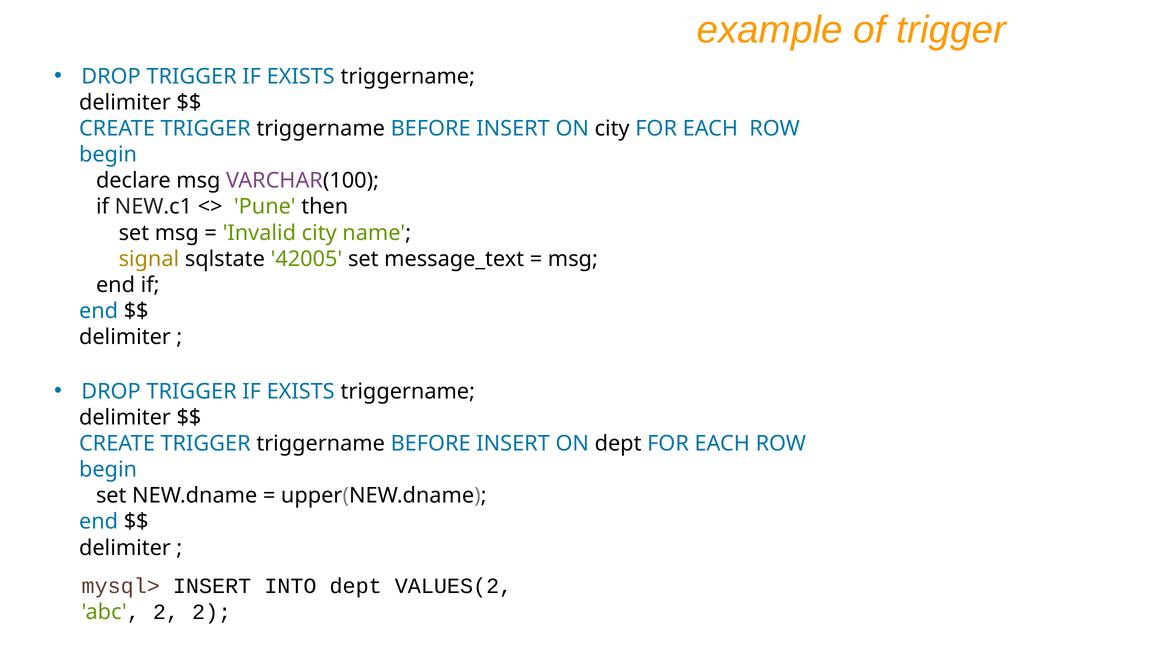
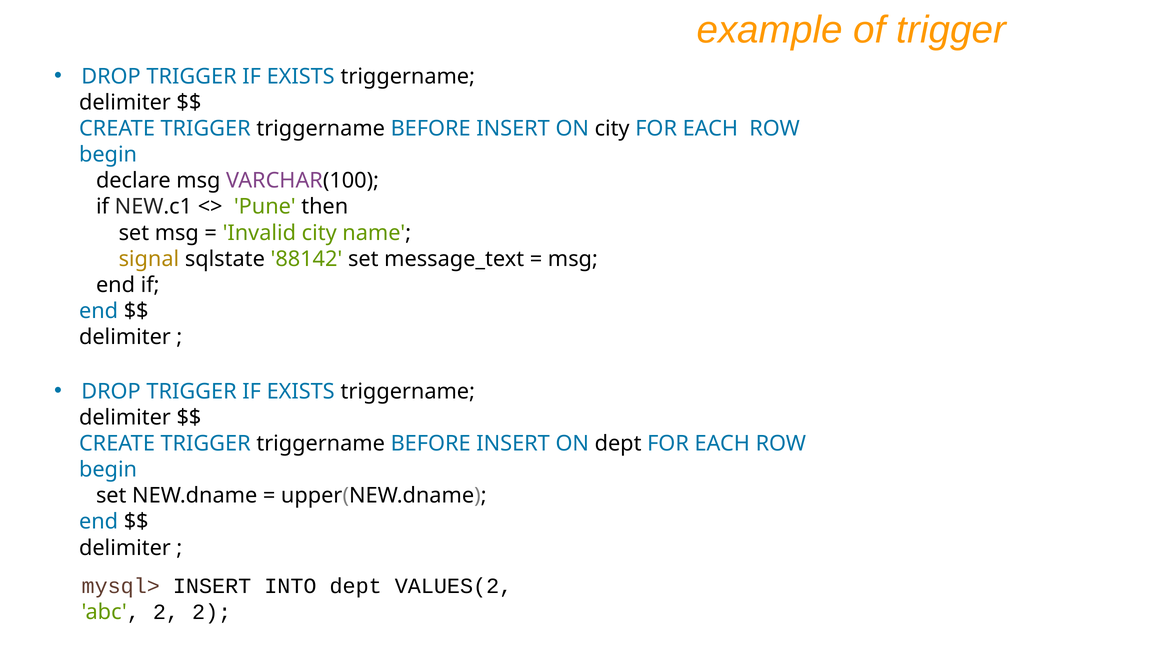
42005: 42005 -> 88142
